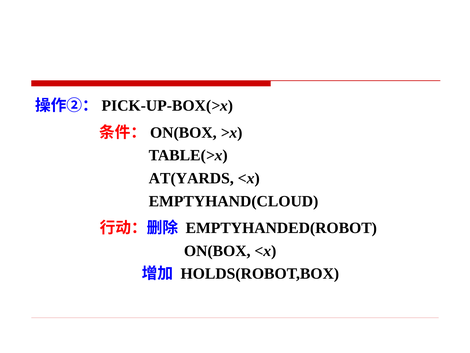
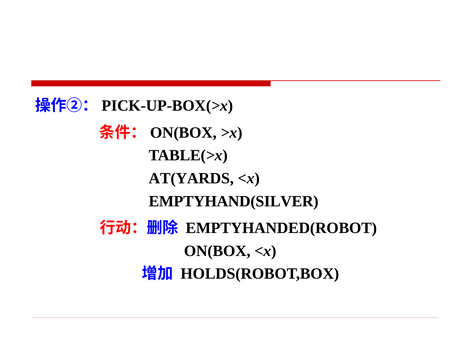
EMPTYHAND(CLOUD: EMPTYHAND(CLOUD -> EMPTYHAND(SILVER
